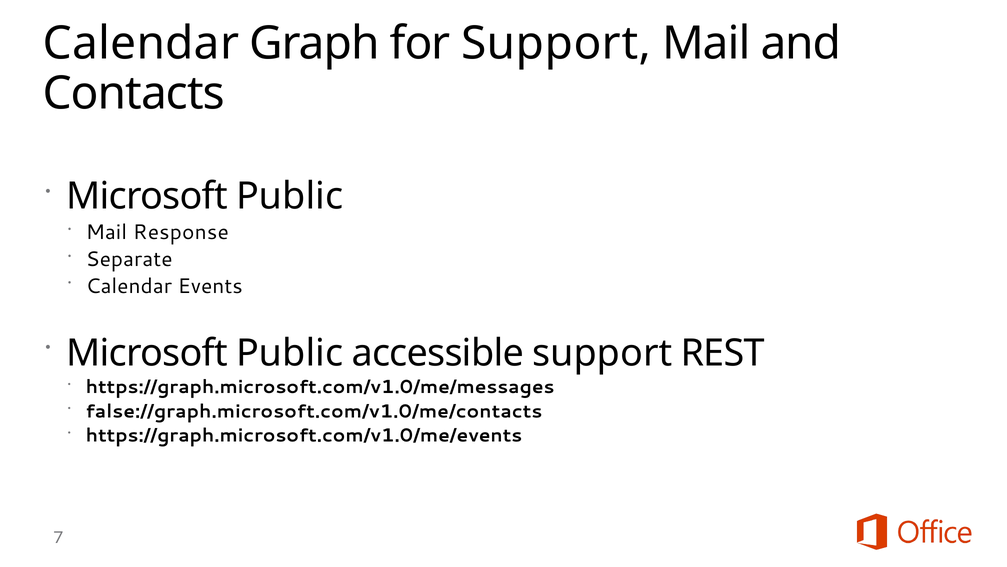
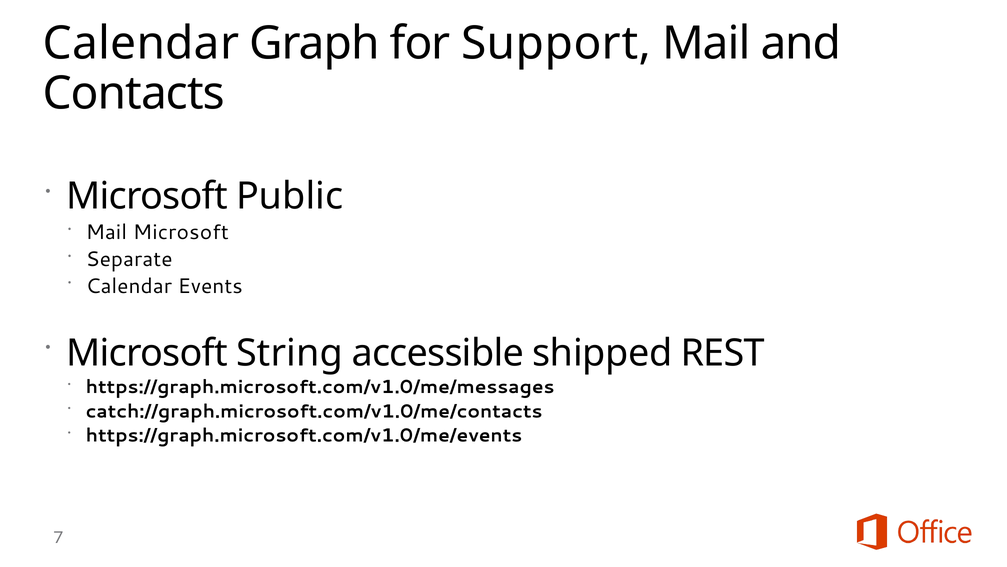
Mail Response: Response -> Microsoft
Public at (290, 353): Public -> String
accessible support: support -> shipped
false://graph.microsoft.com/v1.0/me/contacts: false://graph.microsoft.com/v1.0/me/contacts -> catch://graph.microsoft.com/v1.0/me/contacts
